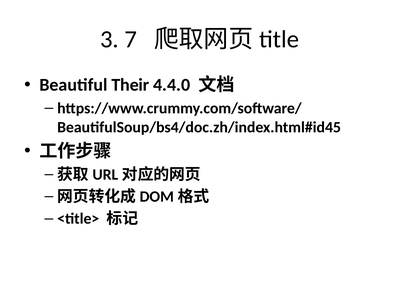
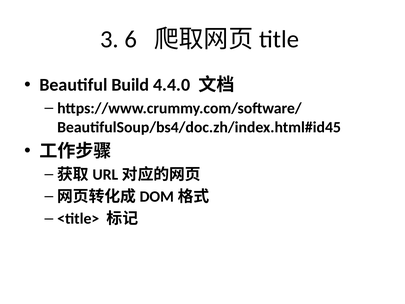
7: 7 -> 6
Their: Their -> Build
